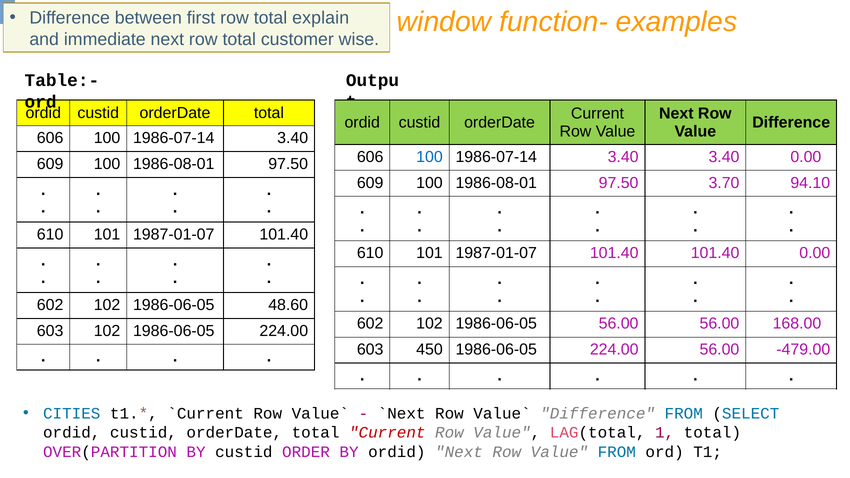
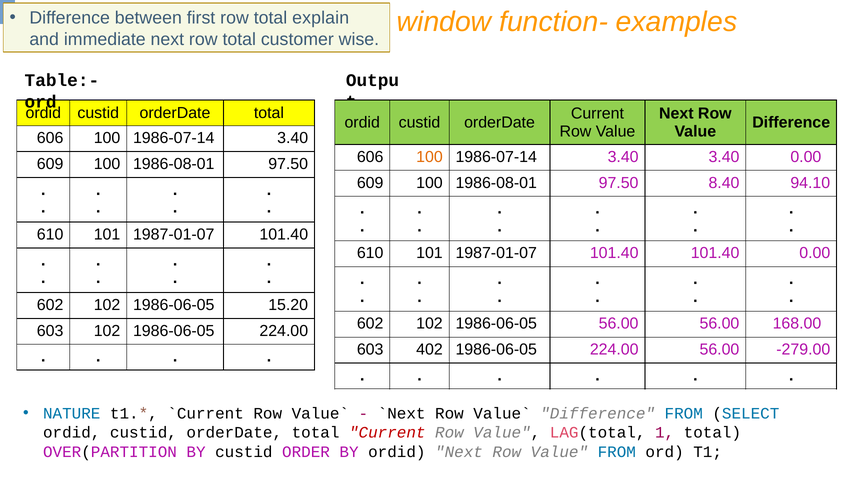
100 at (429, 157) colour: blue -> orange
3.70: 3.70 -> 8.40
48.60: 48.60 -> 15.20
450: 450 -> 402
-479.00: -479.00 -> -279.00
CITIES: CITIES -> NATURE
